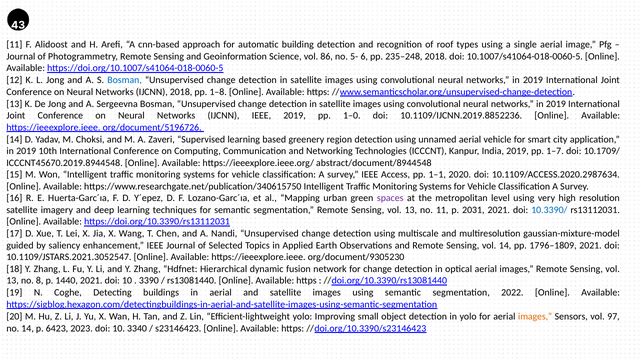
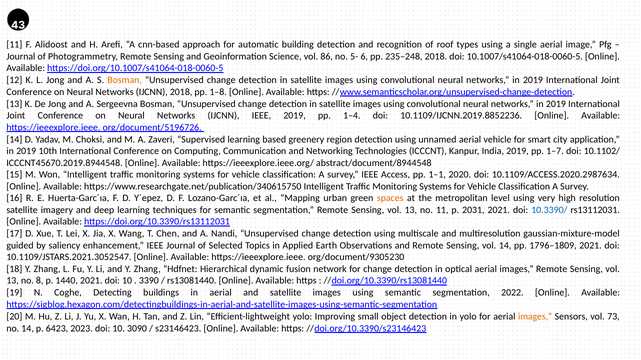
Bosman at (125, 80) colour: blue -> orange
1–0: 1–0 -> 1–4
10.1709/: 10.1709/ -> 10.1102/
spaces colour: purple -> orange
97: 97 -> 73
3340: 3340 -> 3090
